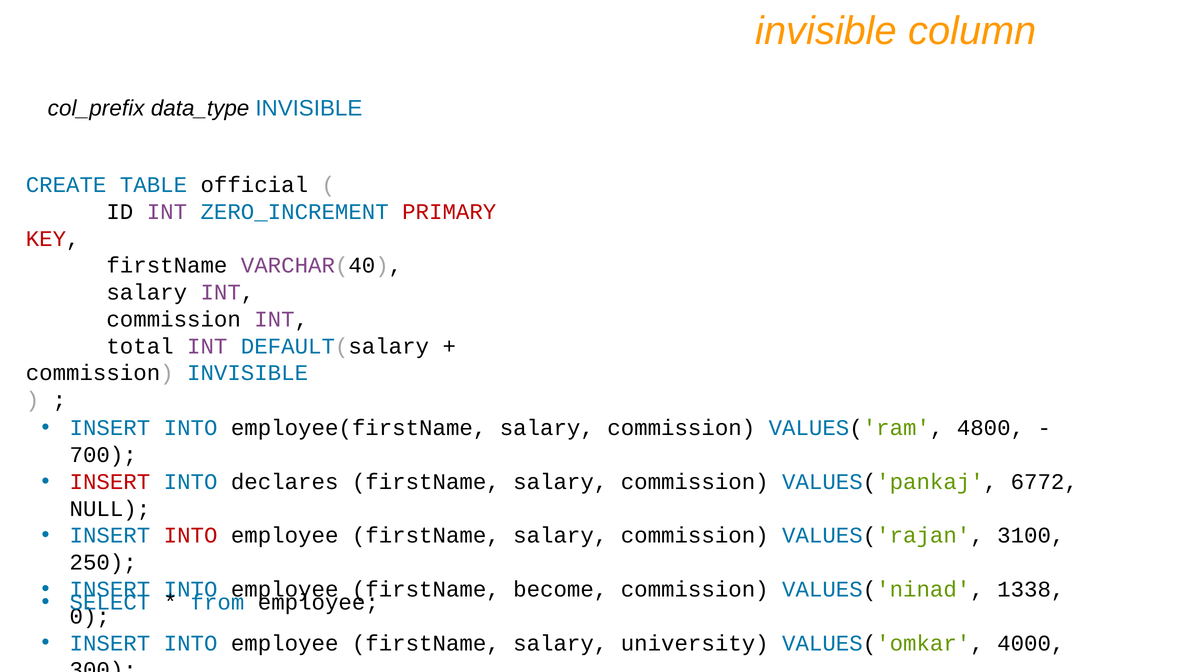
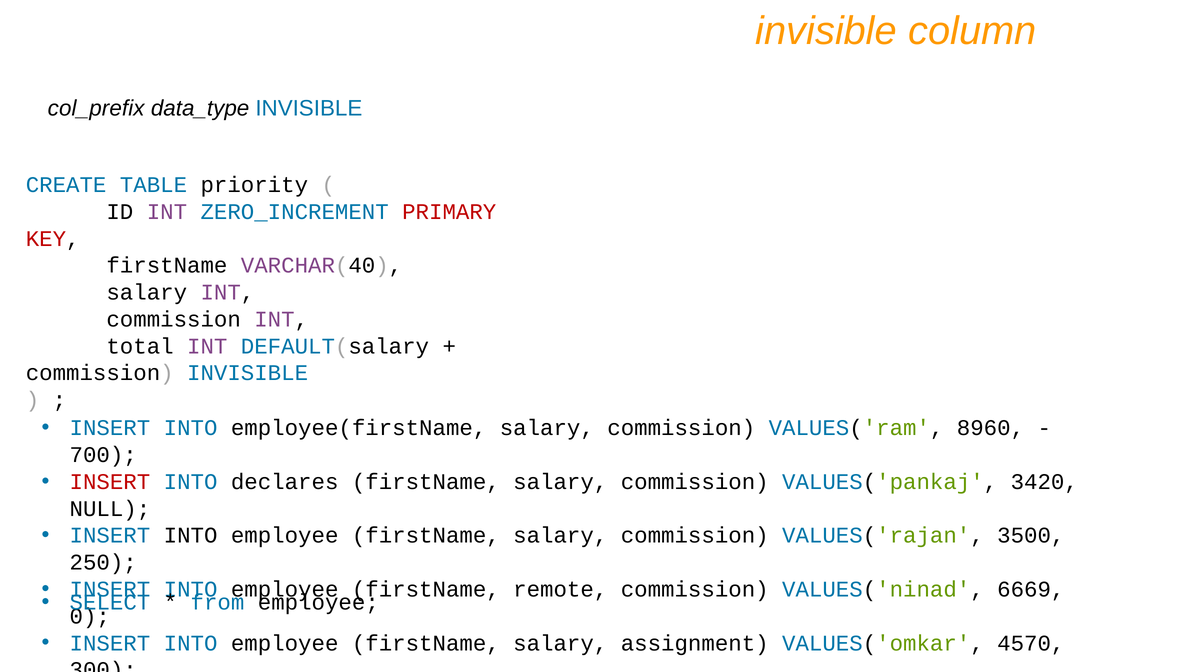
official: official -> priority
4800: 4800 -> 8960
6772: 6772 -> 3420
INTO at (191, 536) colour: red -> black
3100: 3100 -> 3500
become: become -> remote
1338: 1338 -> 6669
university: university -> assignment
4000: 4000 -> 4570
